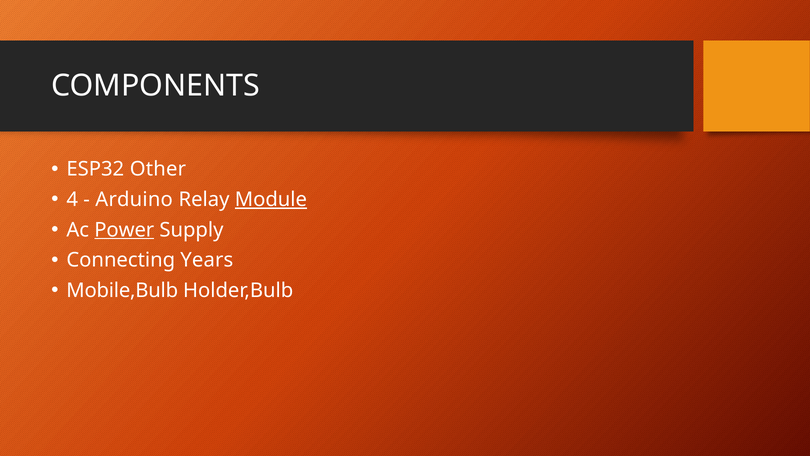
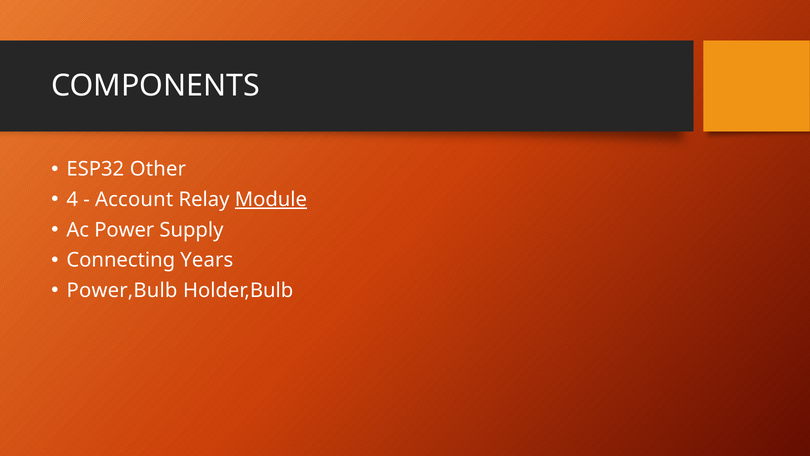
Arduino: Arduino -> Account
Power underline: present -> none
Mobile,Bulb: Mobile,Bulb -> Power,Bulb
